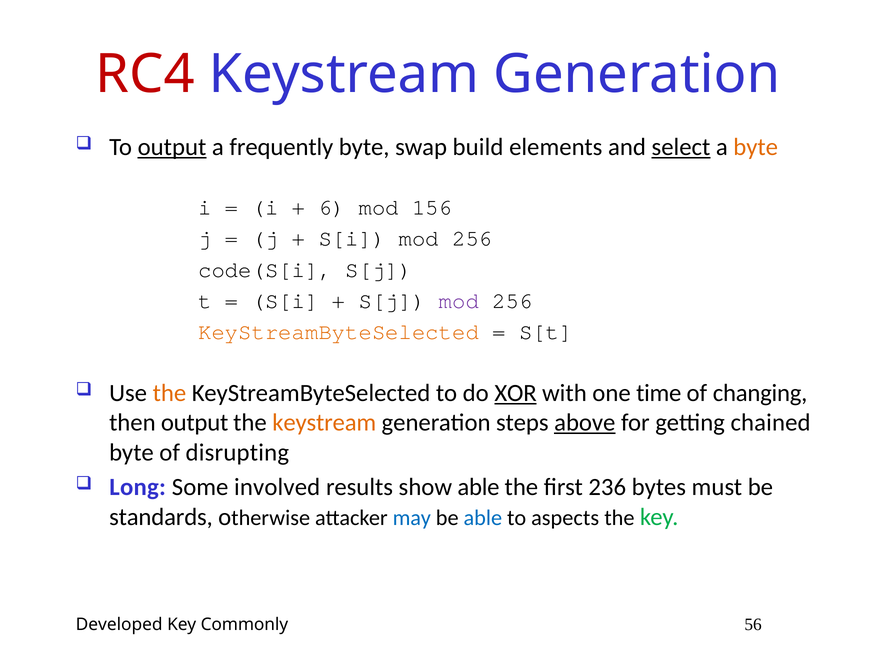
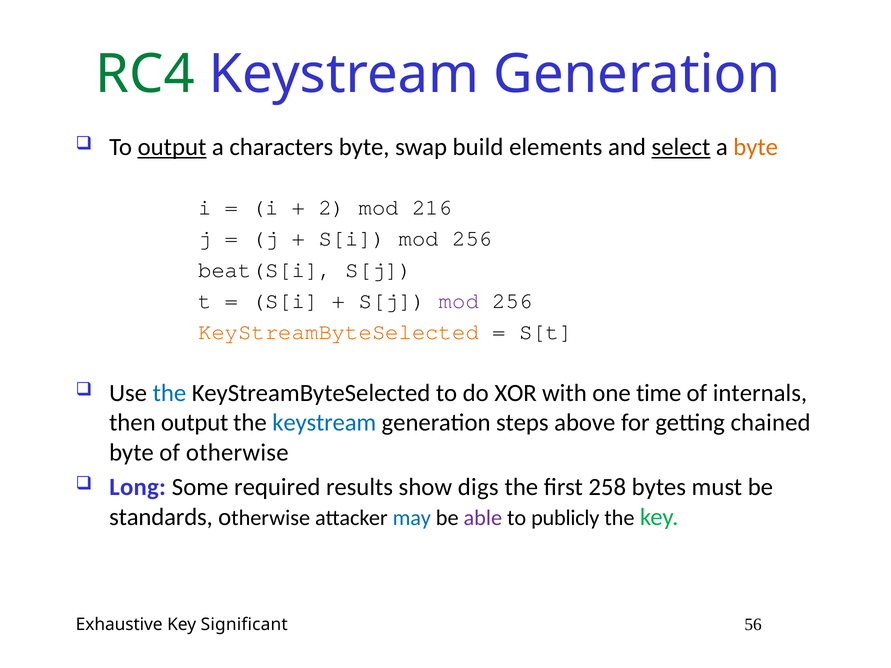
RC4 colour: red -> green
frequently: frequently -> characters
6: 6 -> 2
156: 156 -> 216
code(S[i: code(S[i -> beat(S[i
the at (169, 393) colour: orange -> blue
XOR underline: present -> none
changing: changing -> internals
keystream at (324, 423) colour: orange -> blue
above underline: present -> none
of disrupting: disrupting -> otherwise
involved: involved -> required
show able: able -> digs
236: 236 -> 258
able at (483, 518) colour: blue -> purple
aspects: aspects -> publicly
Developed: Developed -> Exhaustive
Commonly: Commonly -> Significant
